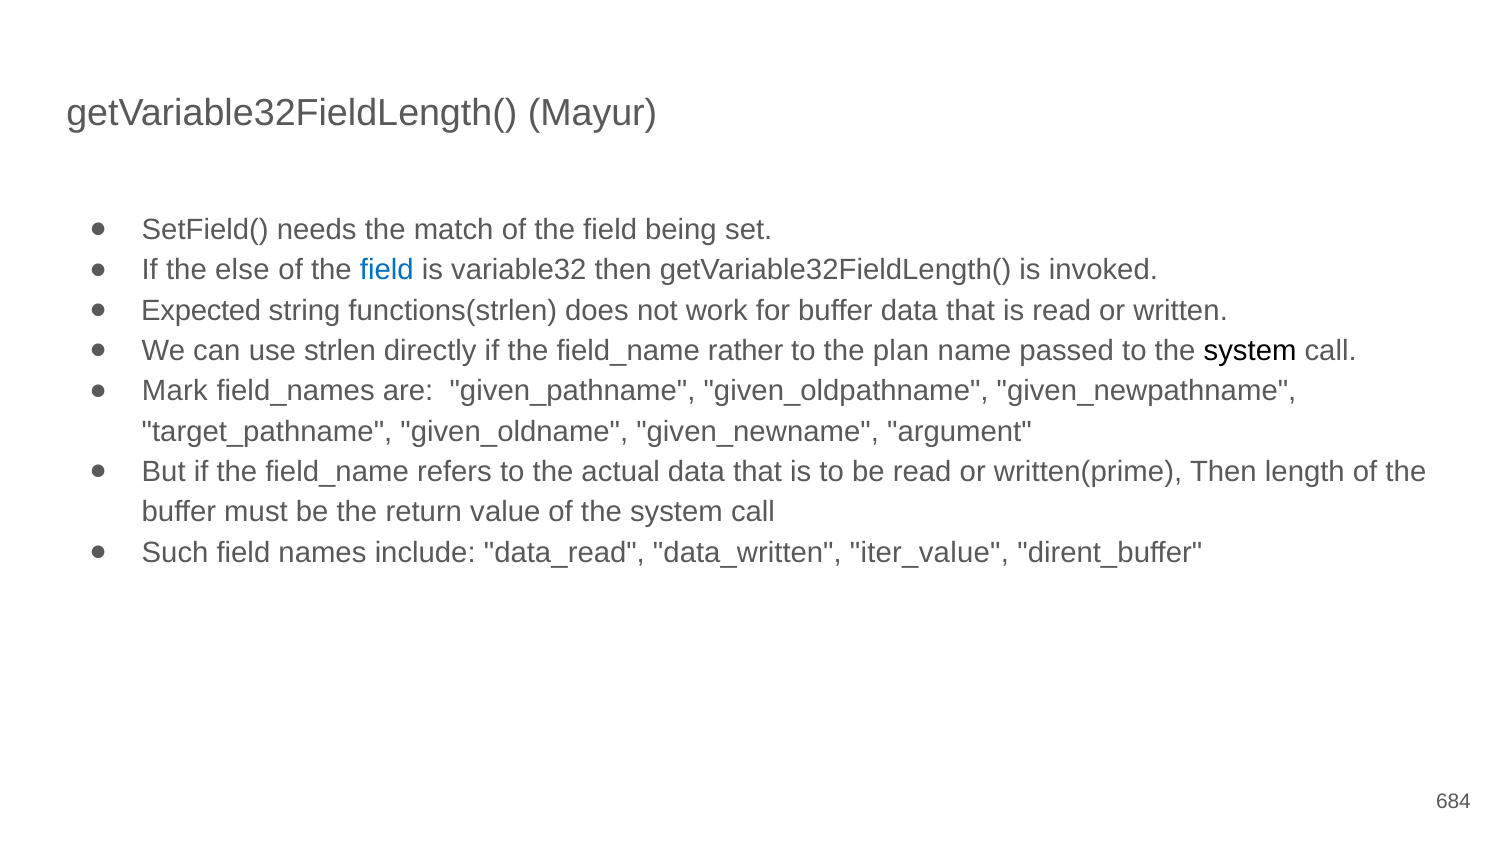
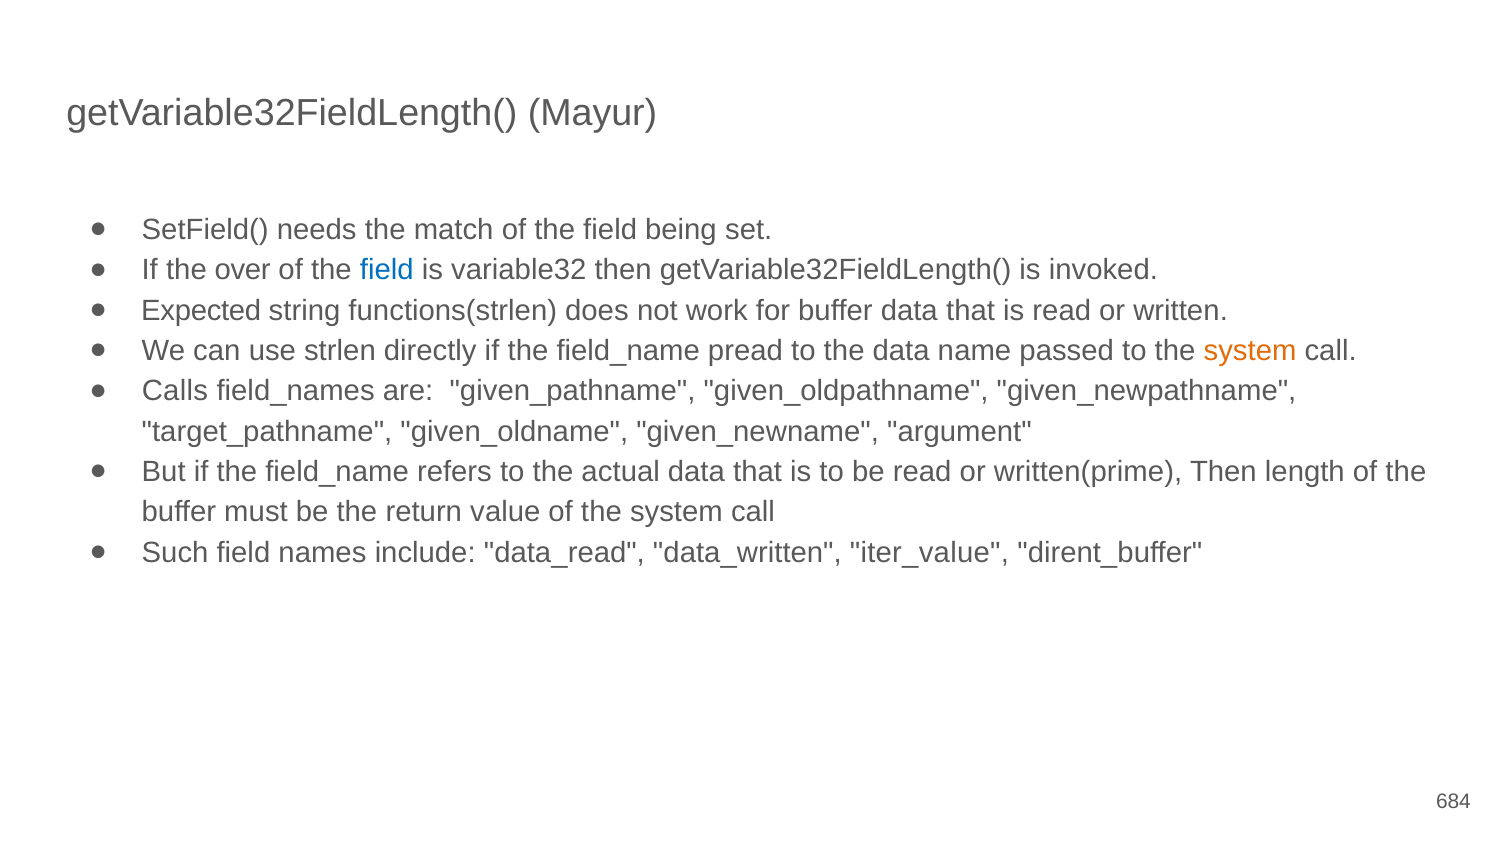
else: else -> over
rather: rather -> pread
the plan: plan -> data
system at (1250, 351) colour: black -> orange
Mark: Mark -> Calls
